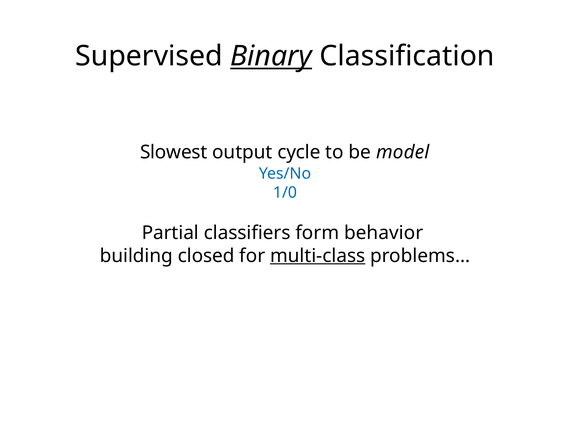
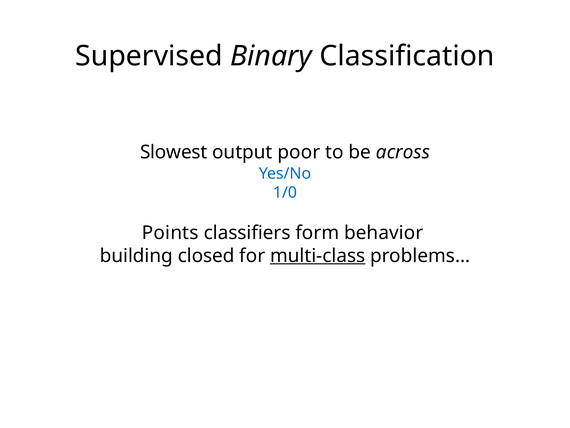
Binary underline: present -> none
cycle: cycle -> poor
model: model -> across
Partial: Partial -> Points
